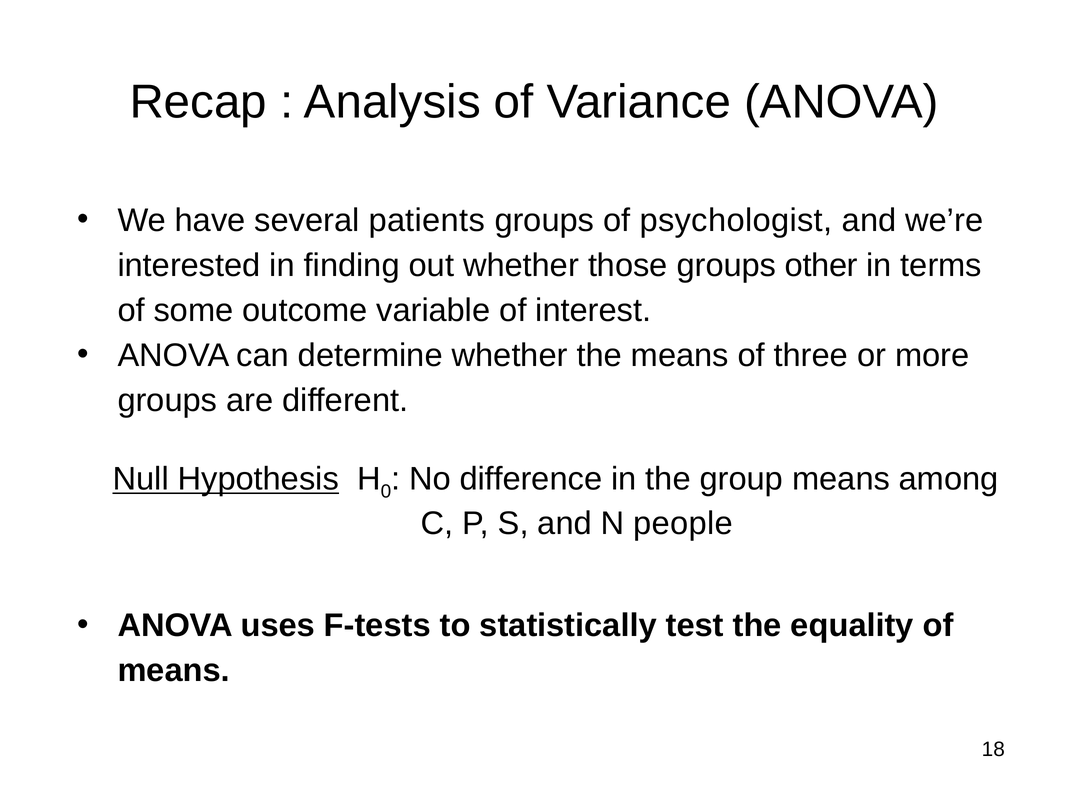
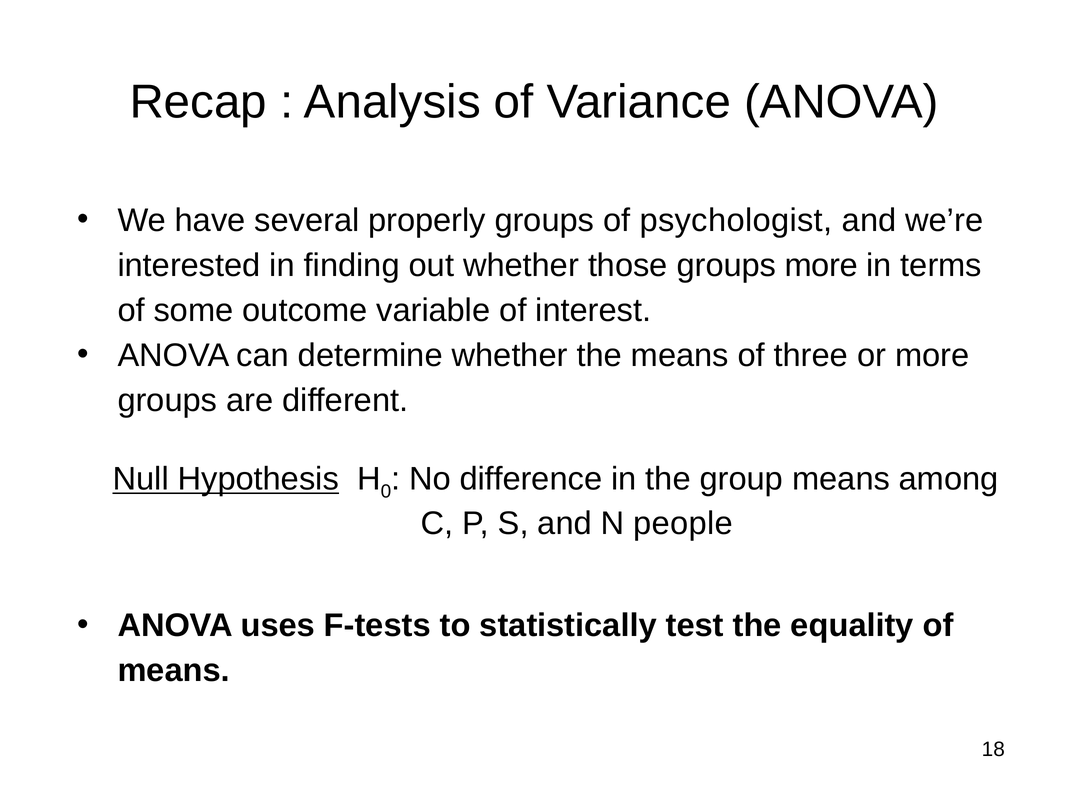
patients: patients -> properly
groups other: other -> more
